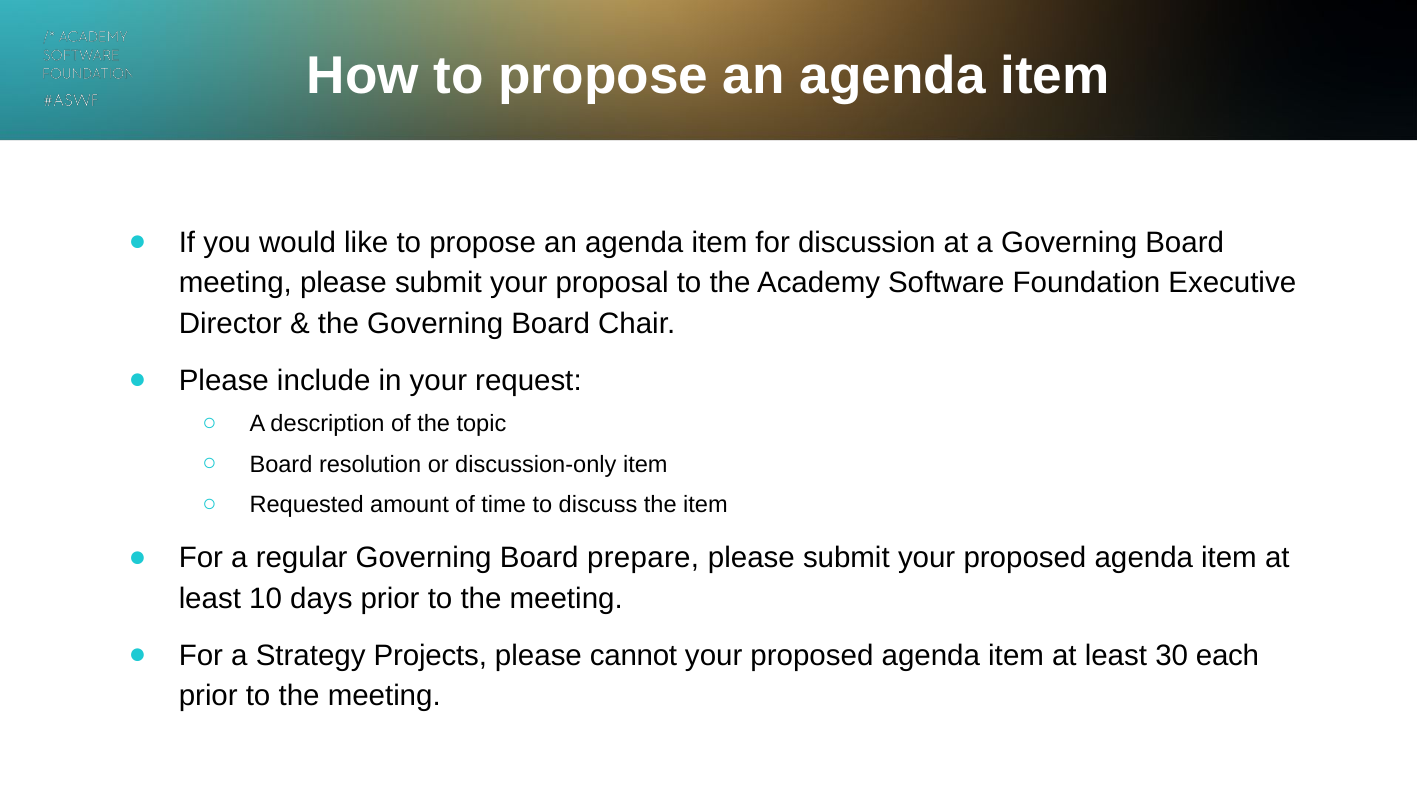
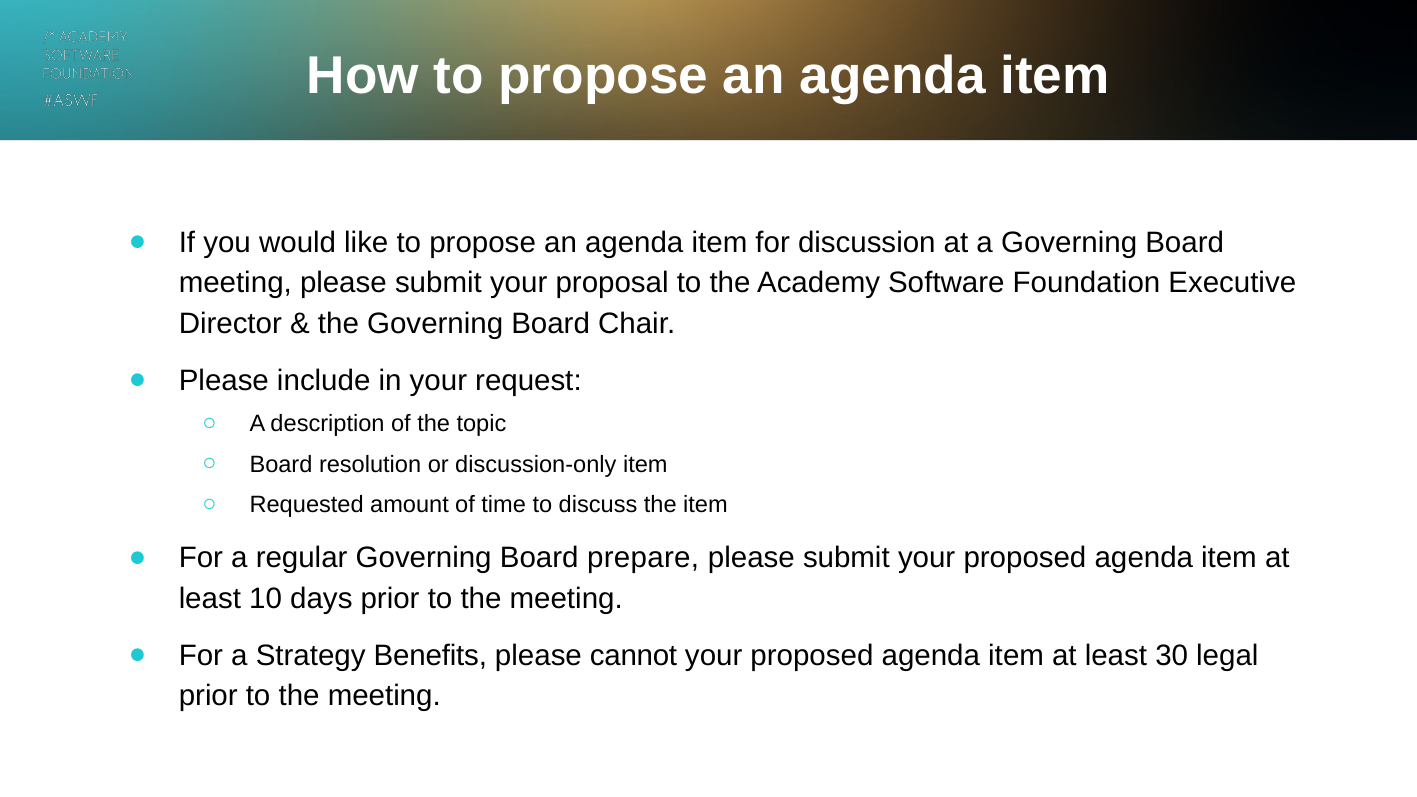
Projects: Projects -> Benefits
each: each -> legal
